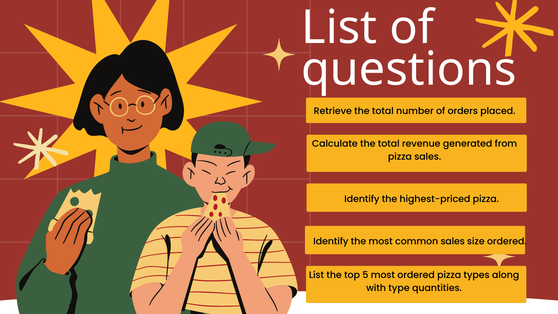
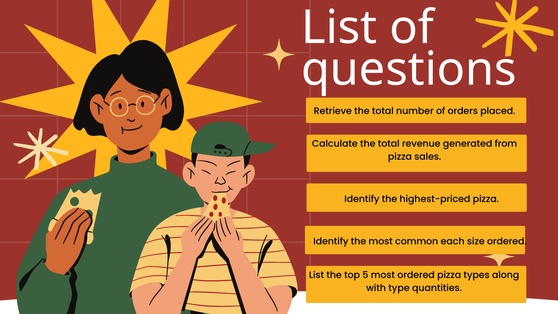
common sales: sales -> each
